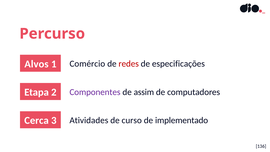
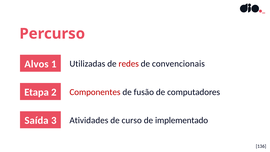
Comércio: Comércio -> Utilizadas
especificações: especificações -> convencionais
Componentes colour: purple -> red
assim: assim -> fusão
Cerca: Cerca -> Saída
